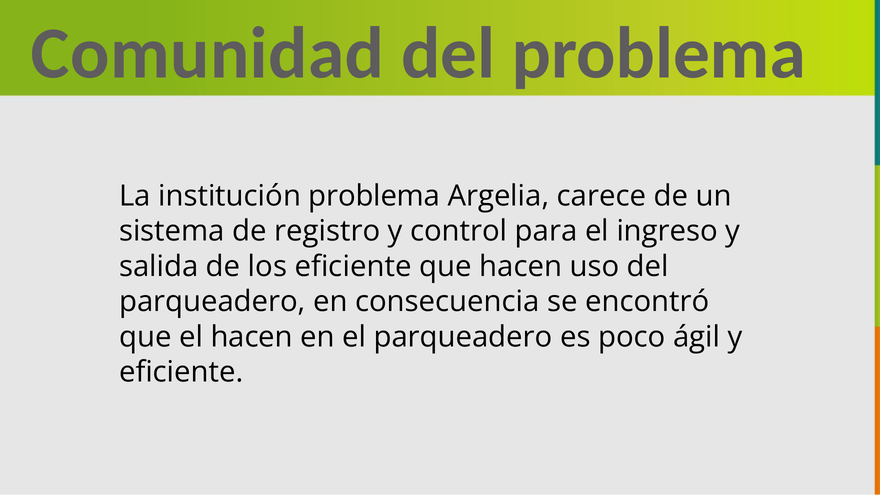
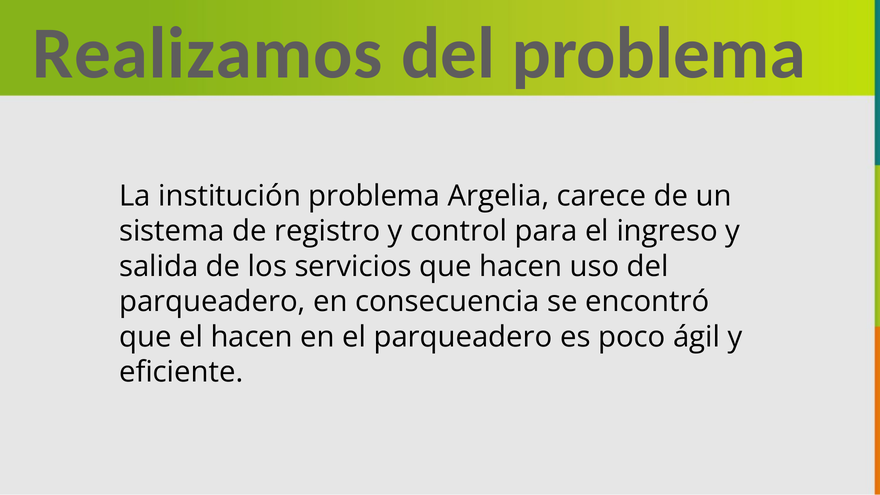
Comunidad: Comunidad -> Realizamos
los eficiente: eficiente -> servicios
